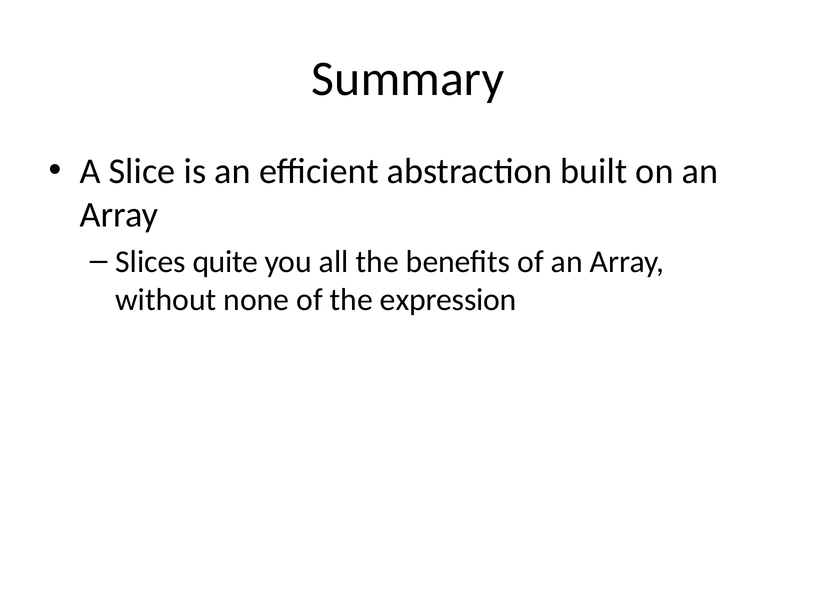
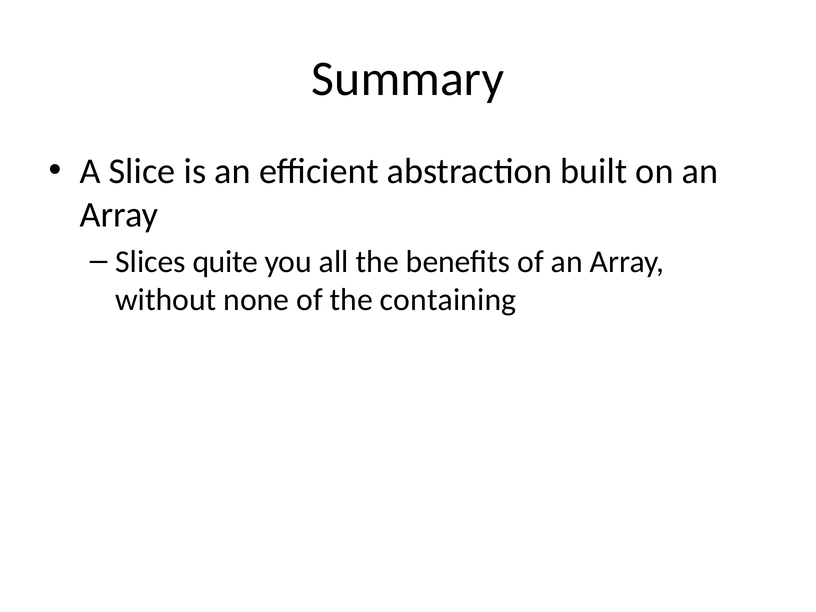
expression: expression -> containing
